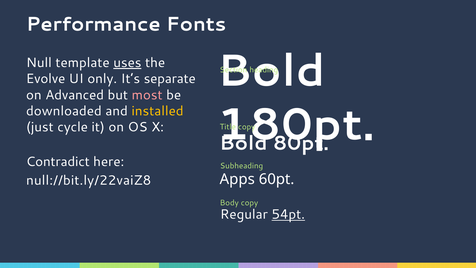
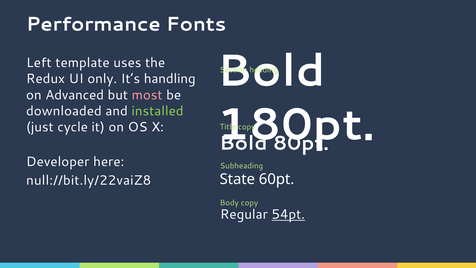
Null: Null -> Left
uses underline: present -> none
Evolve: Evolve -> Redux
separate: separate -> handling
installed colour: yellow -> light green
Contradict: Contradict -> Developer
Apps: Apps -> State
